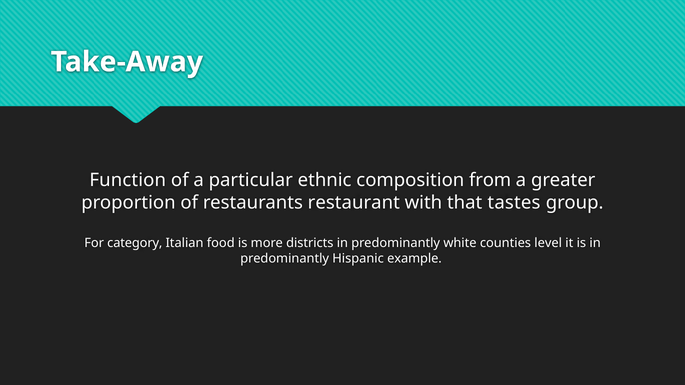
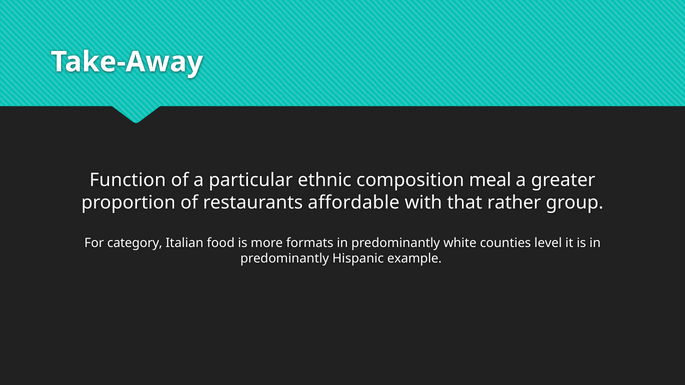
from: from -> meal
restaurant: restaurant -> affordable
tastes: tastes -> rather
districts: districts -> formats
